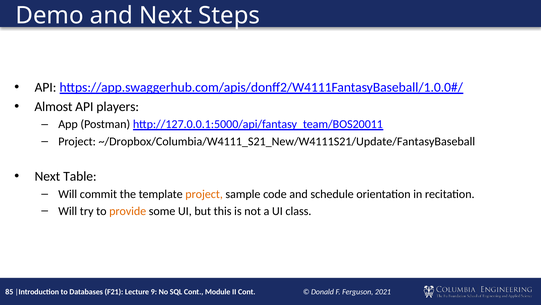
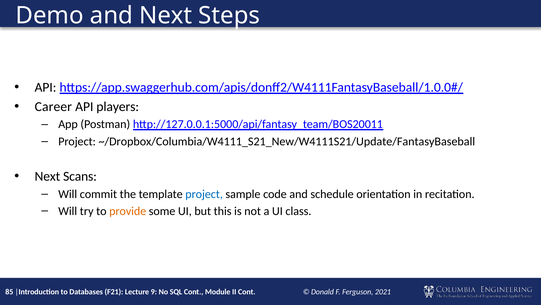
Almost: Almost -> Career
Table: Table -> Scans
project at (204, 194) colour: orange -> blue
